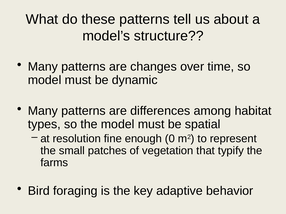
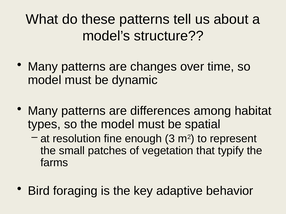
0: 0 -> 3
